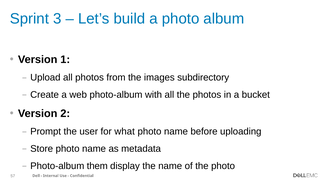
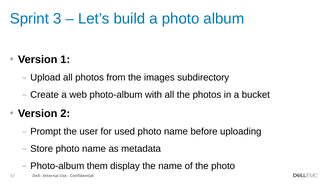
what: what -> used
